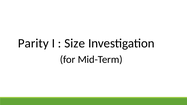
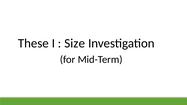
Parity: Parity -> These
